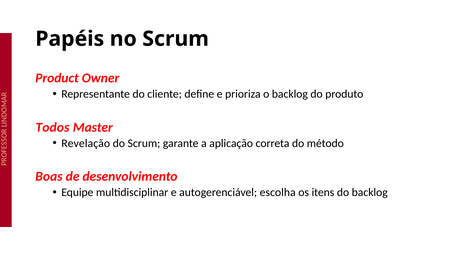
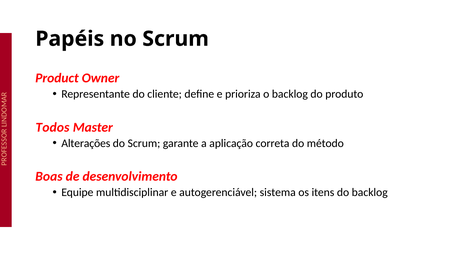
Revelação: Revelação -> Alterações
escolha: escolha -> sistema
